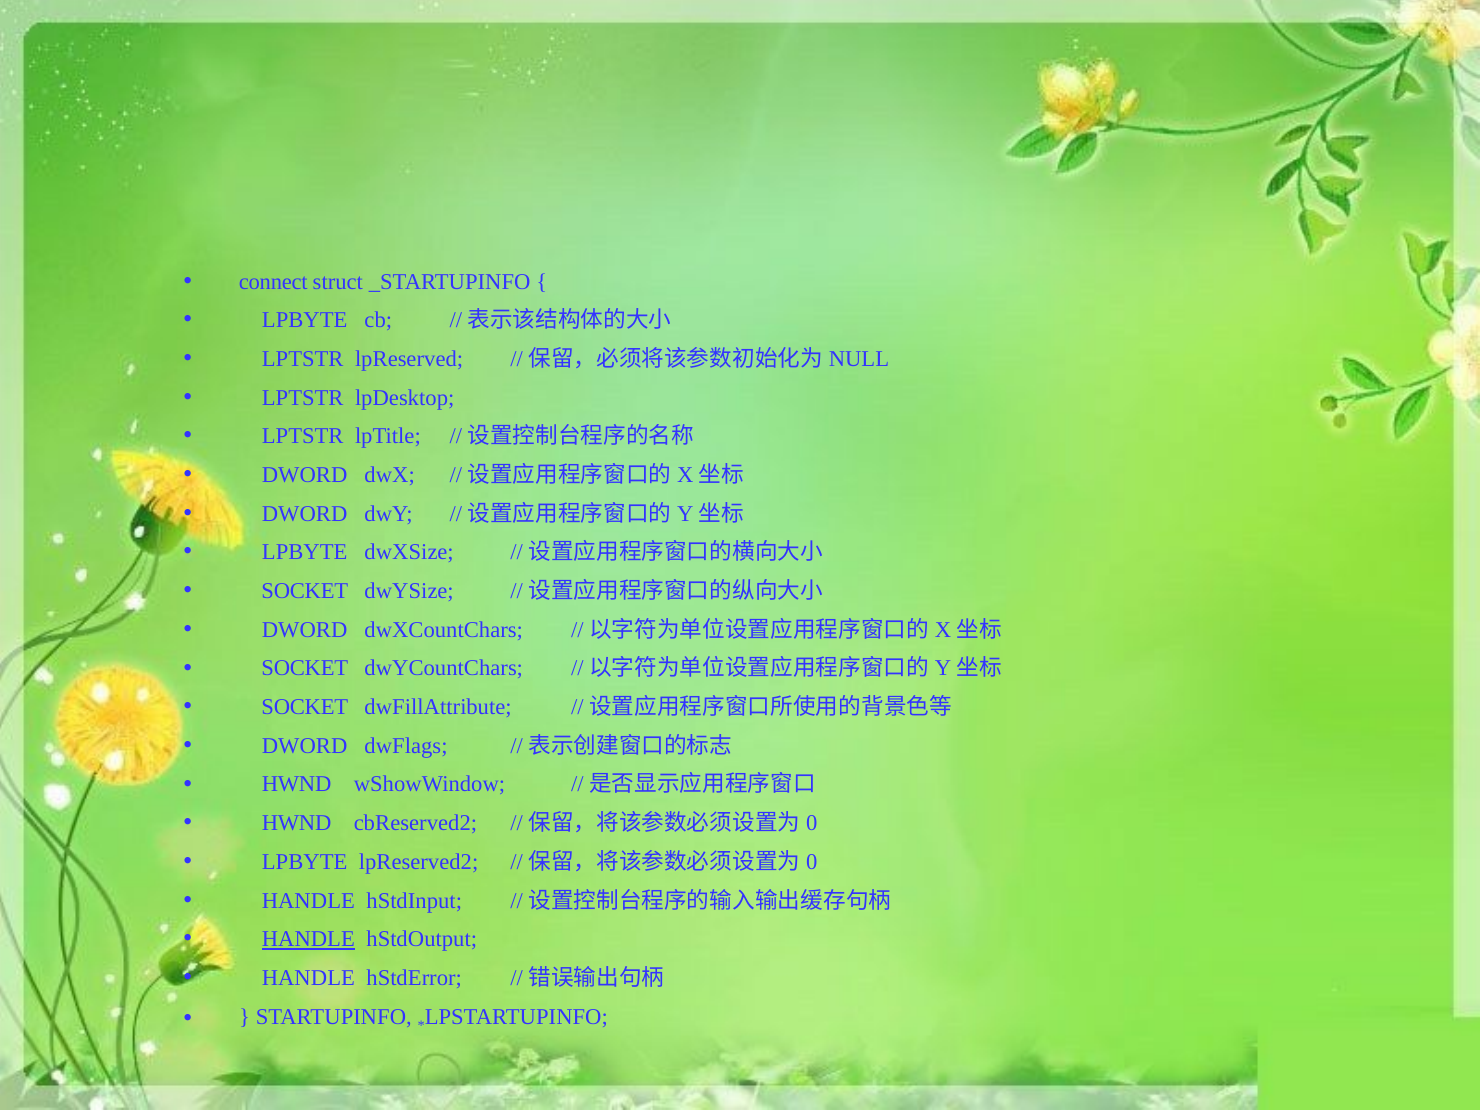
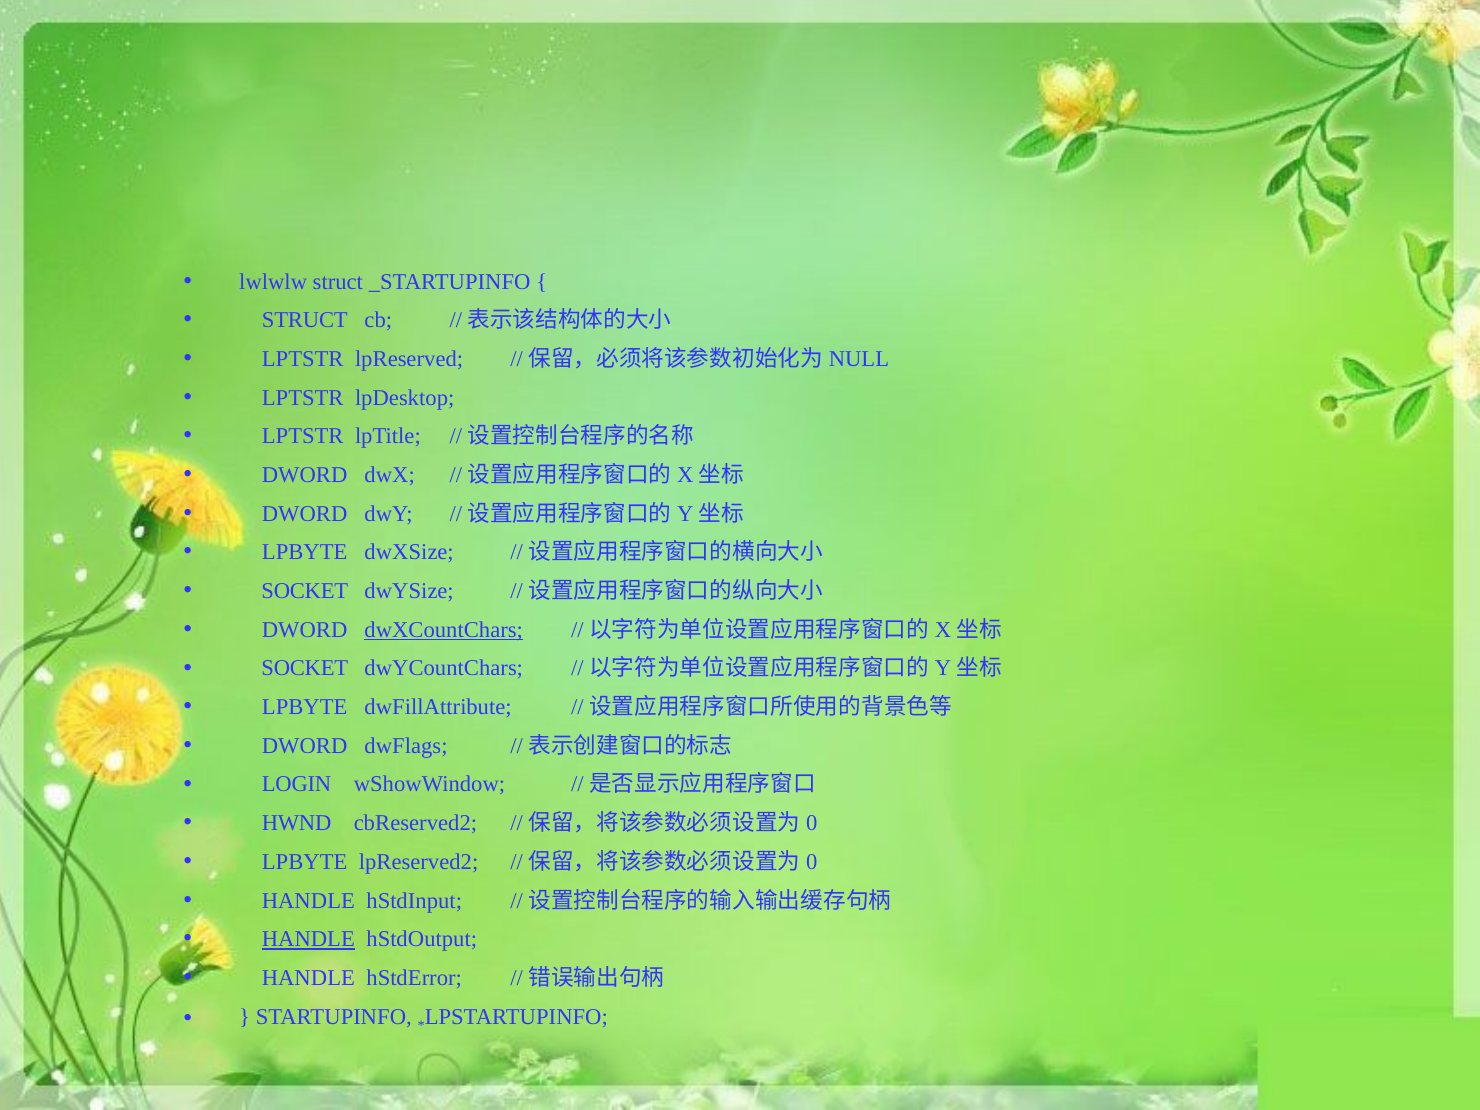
connect: connect -> lwlwlw
LPBYTE at (305, 320): LPBYTE -> STRUCT
dwXCountChars underline: none -> present
SOCKET at (305, 707): SOCKET -> LPBYTE
HWND at (297, 785): HWND -> LOGIN
